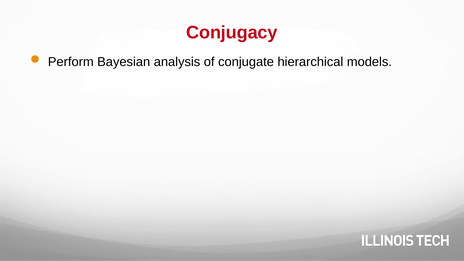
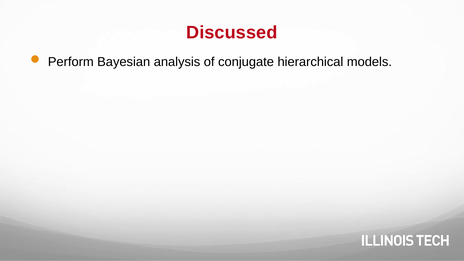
Conjugacy: Conjugacy -> Discussed
